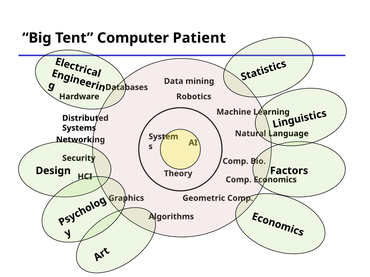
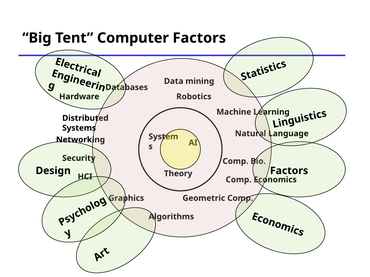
Computer Patient: Patient -> Factors
